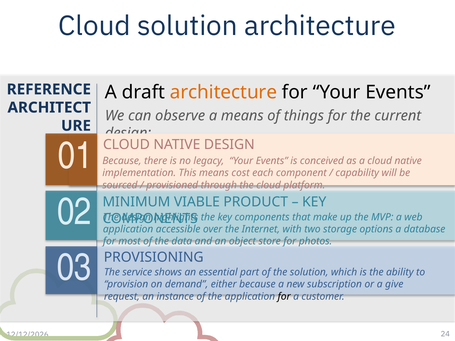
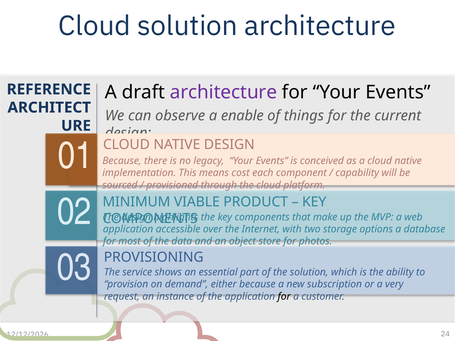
architecture at (224, 92) colour: orange -> purple
a means: means -> enable
give: give -> very
